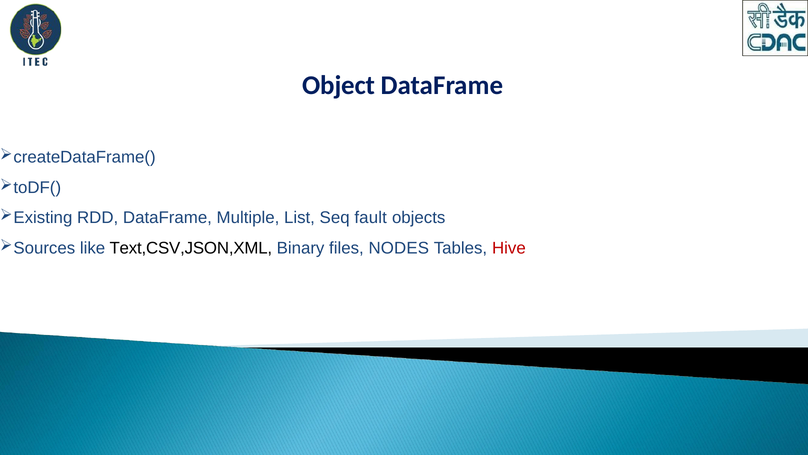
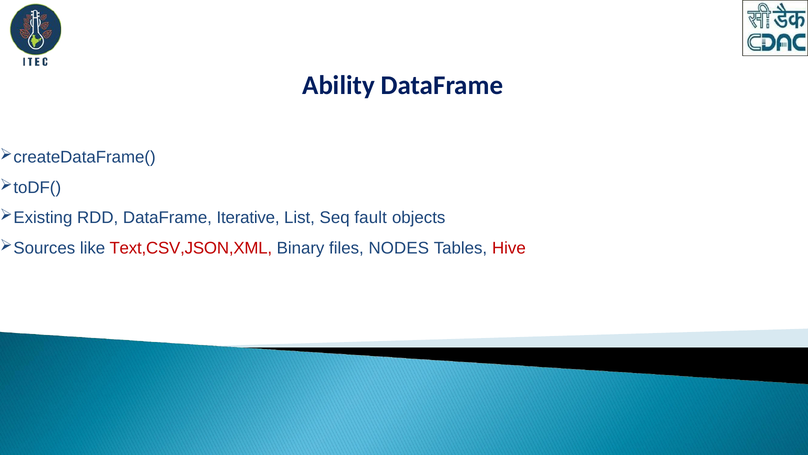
Object: Object -> Ability
Multiple: Multiple -> Iterative
Text,CSV,JSON,XML colour: black -> red
